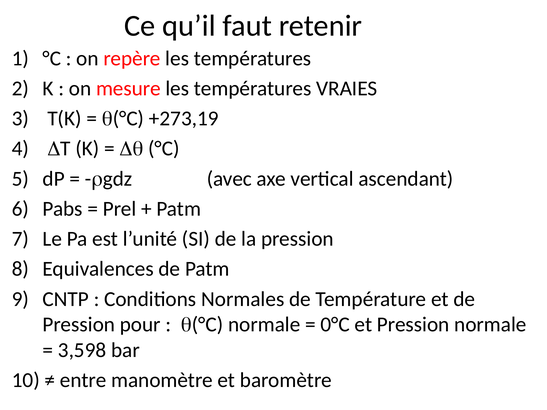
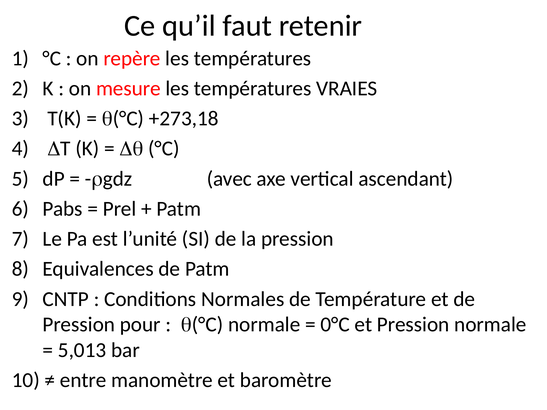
+273,19: +273,19 -> +273,18
3,598: 3,598 -> 5,013
